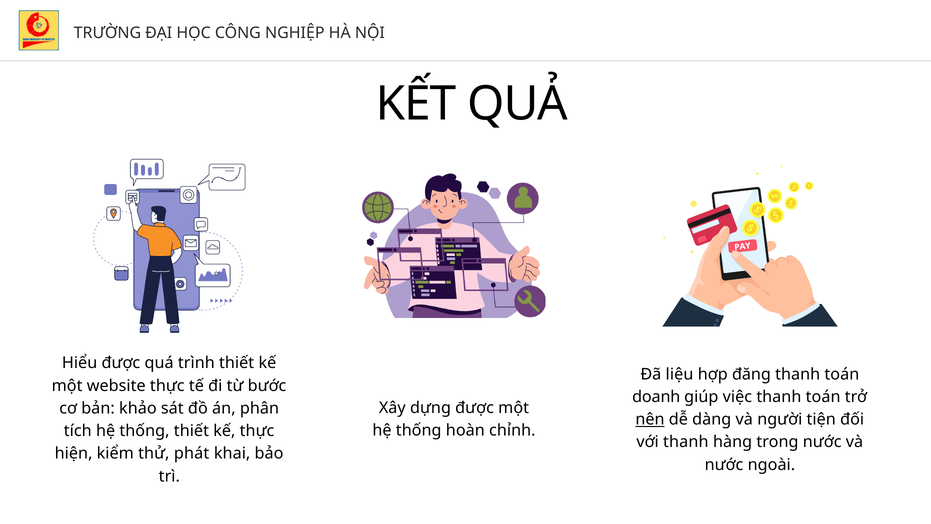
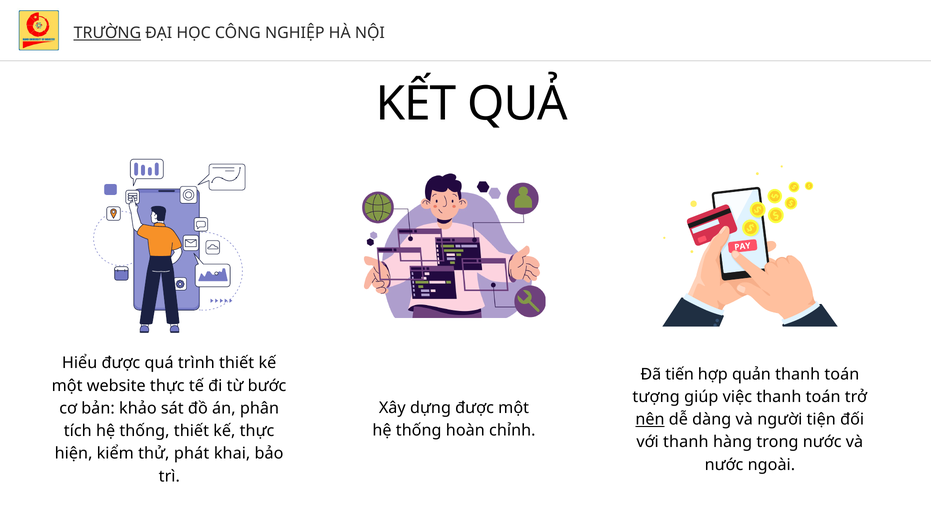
TRƯỜNG underline: none -> present
liệu: liệu -> tiến
đăng: đăng -> quản
doanh: doanh -> tượng
